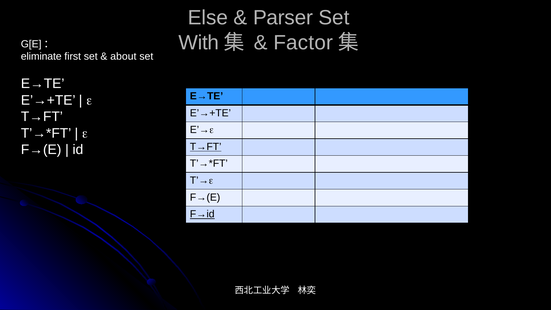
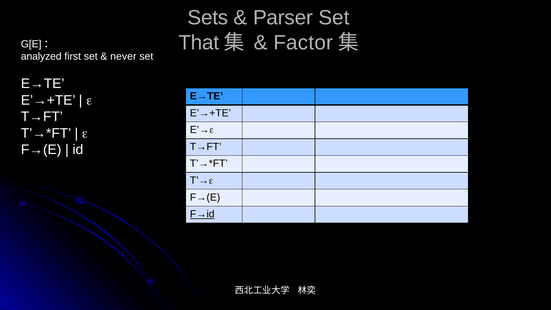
Else: Else -> Sets
With: With -> That
eliminate: eliminate -> analyzed
about: about -> never
T→FT at (206, 147) underline: present -> none
